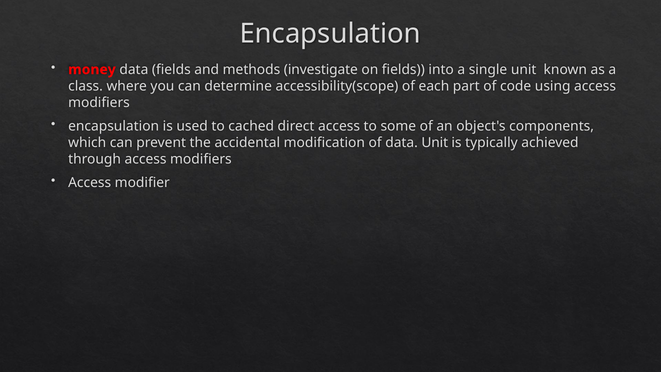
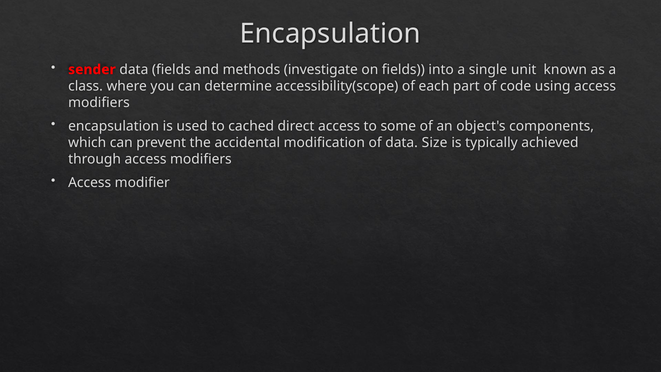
money: money -> sender
data Unit: Unit -> Size
